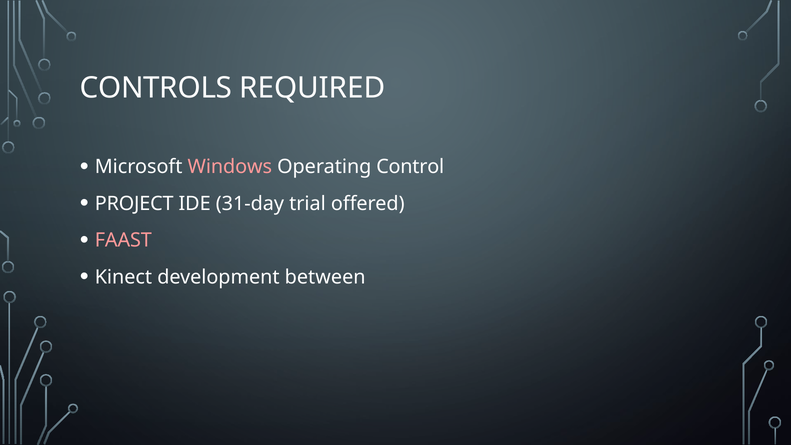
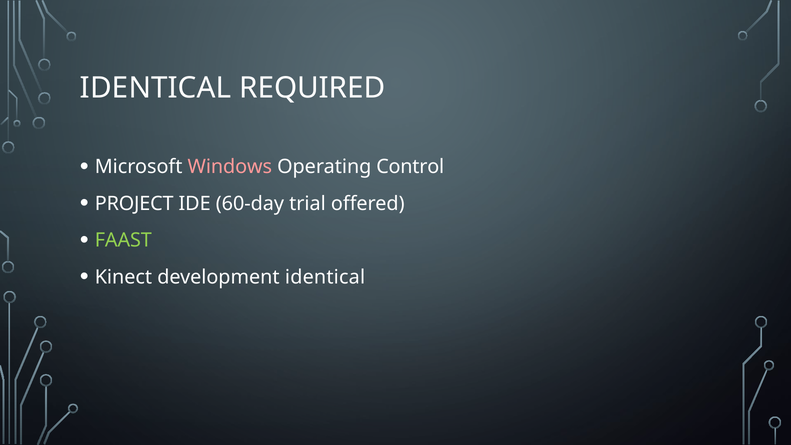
CONTROLS at (156, 88): CONTROLS -> IDENTICAL
31-day: 31-day -> 60-day
FAAST colour: pink -> light green
development between: between -> identical
